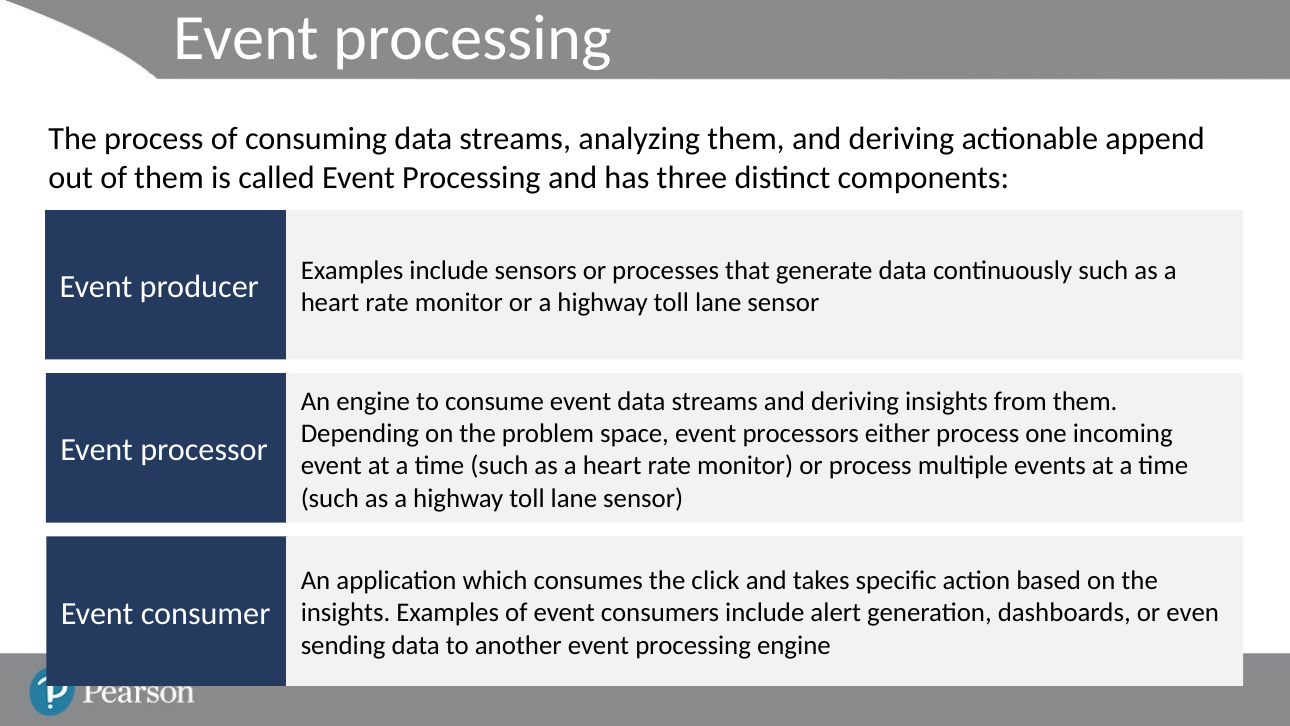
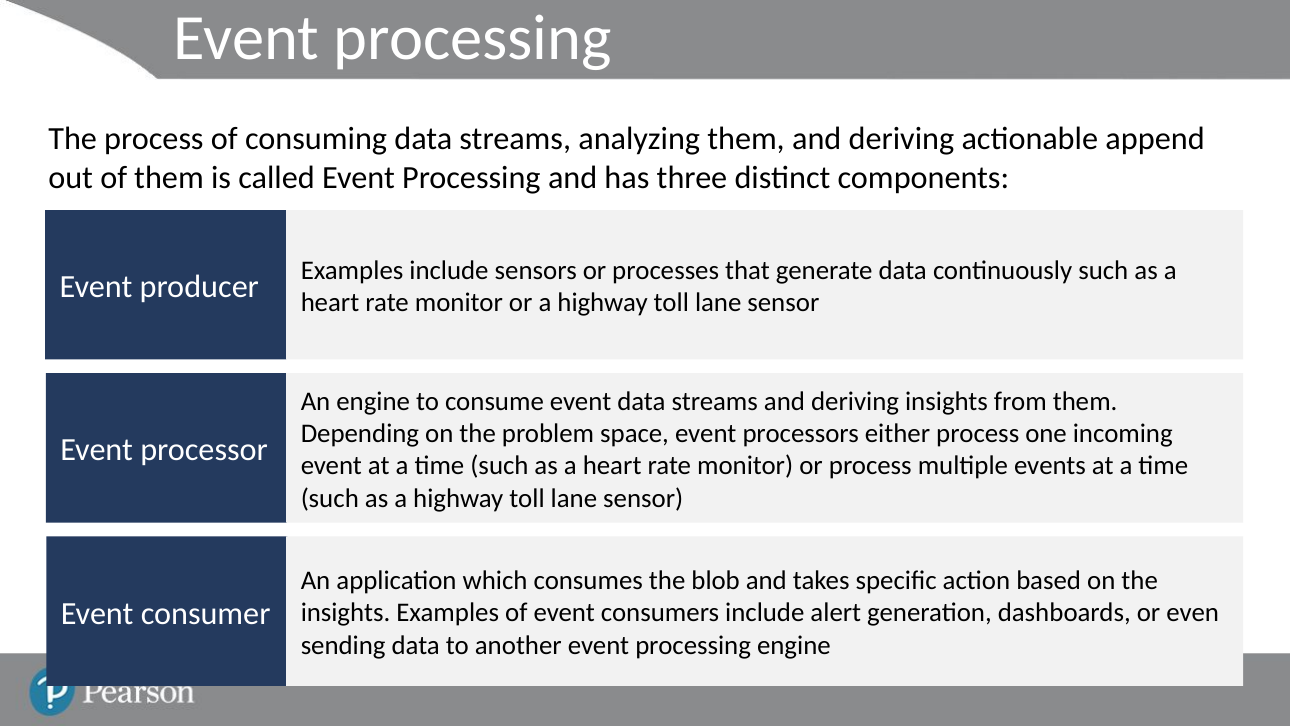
the click: click -> blob
